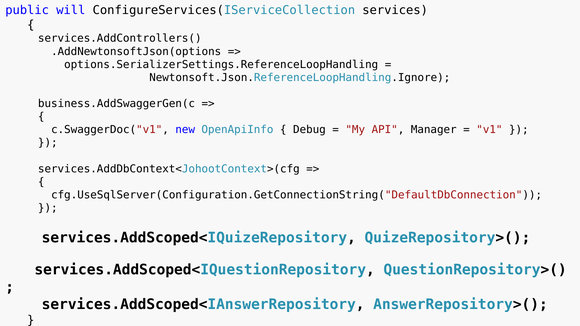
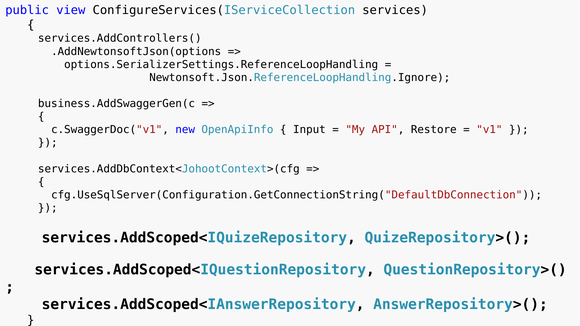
will: will -> view
Debug: Debug -> Input
Manager: Manager -> Restore
